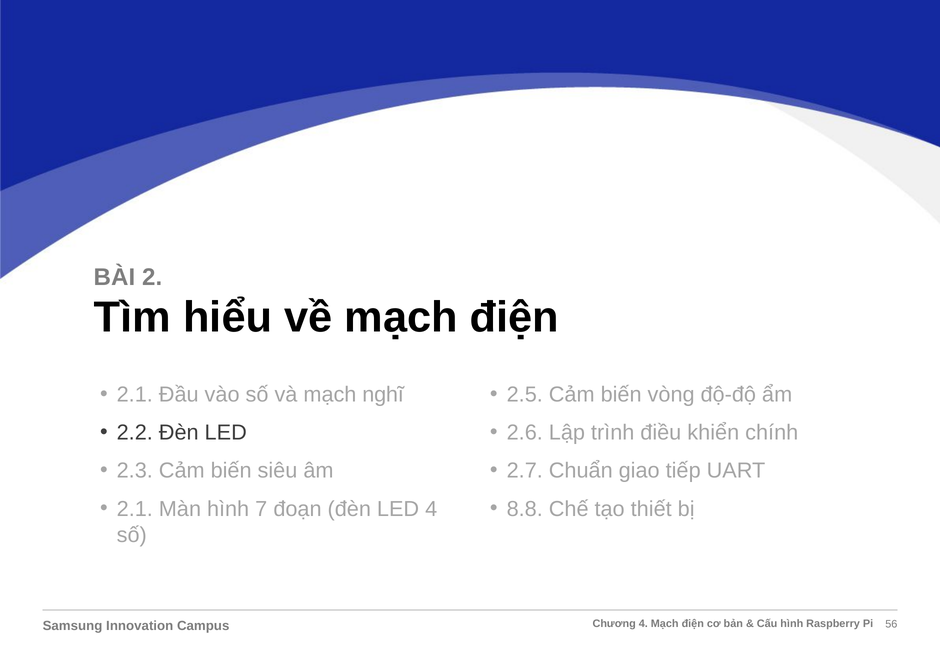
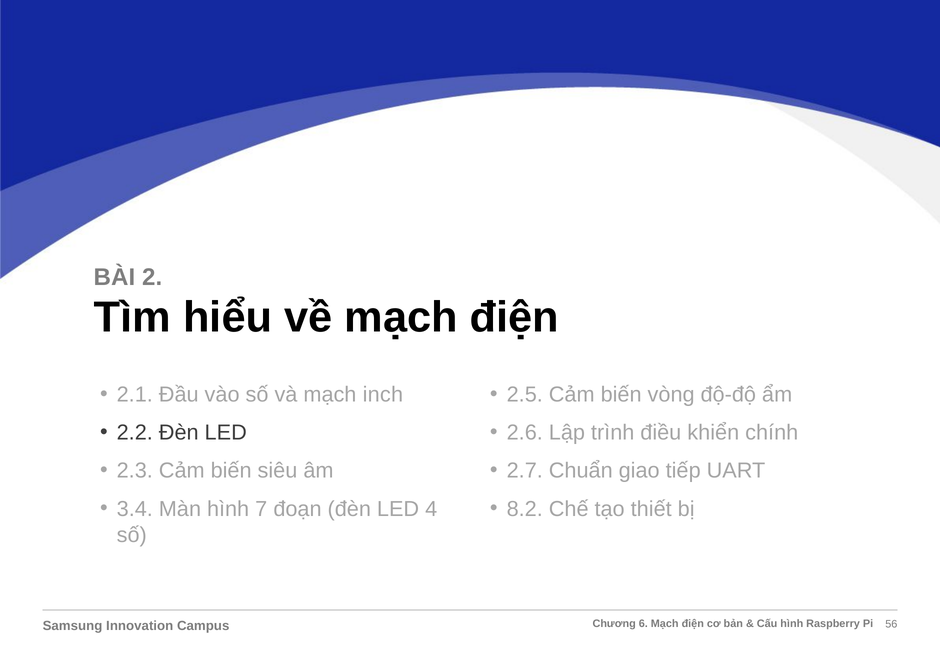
nghĩ: nghĩ -> inch
2.1 at (135, 509): 2.1 -> 3.4
8.8: 8.8 -> 8.2
4 at (643, 624): 4 -> 6
